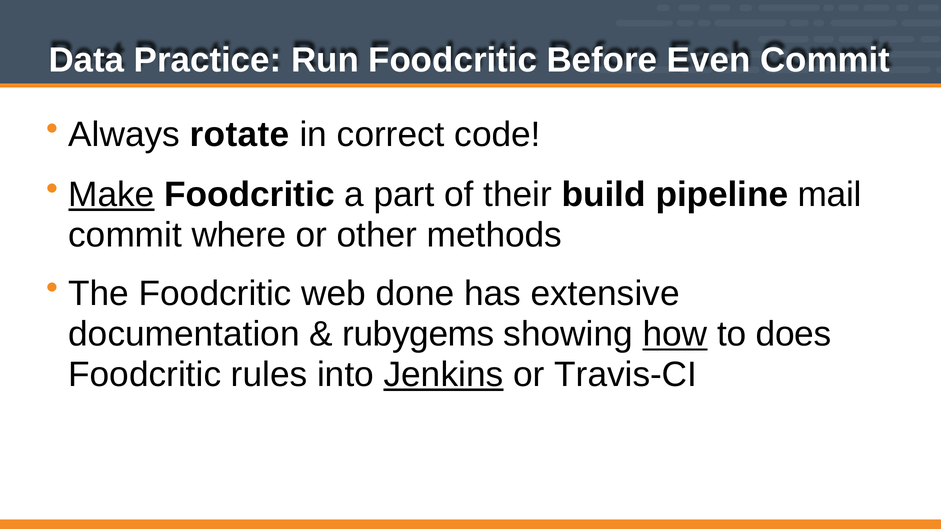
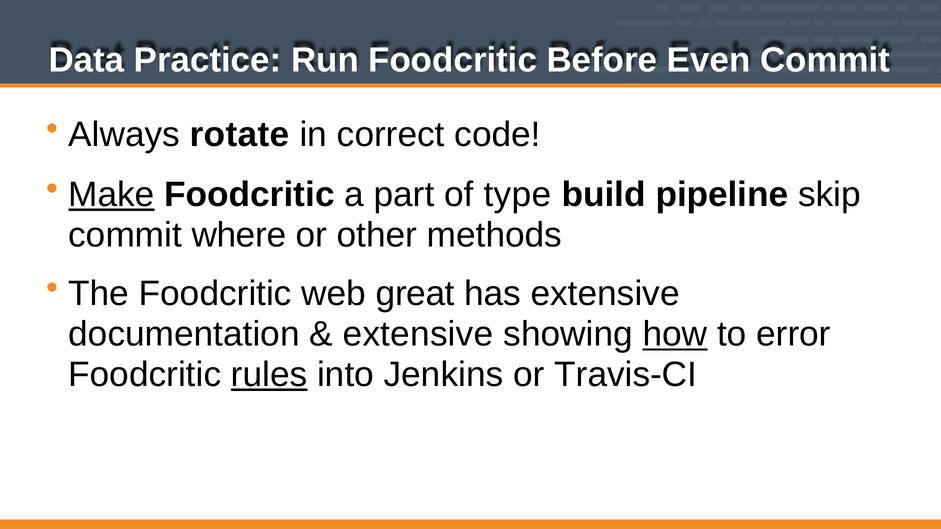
their: their -> type
mail: mail -> skip
done: done -> great
rubygems at (418, 334): rubygems -> extensive
does: does -> error
rules underline: none -> present
Jenkins underline: present -> none
